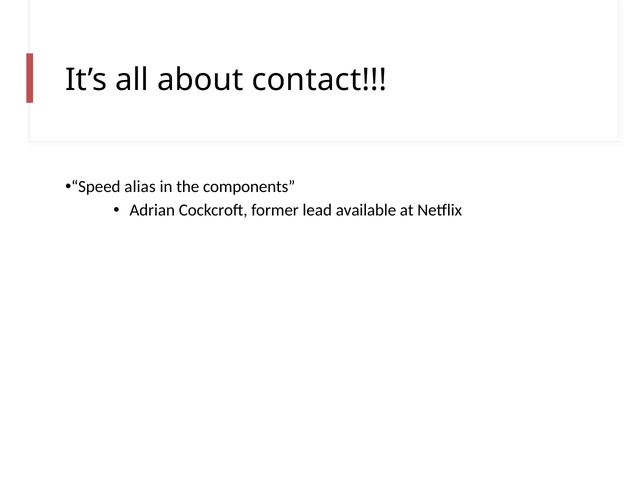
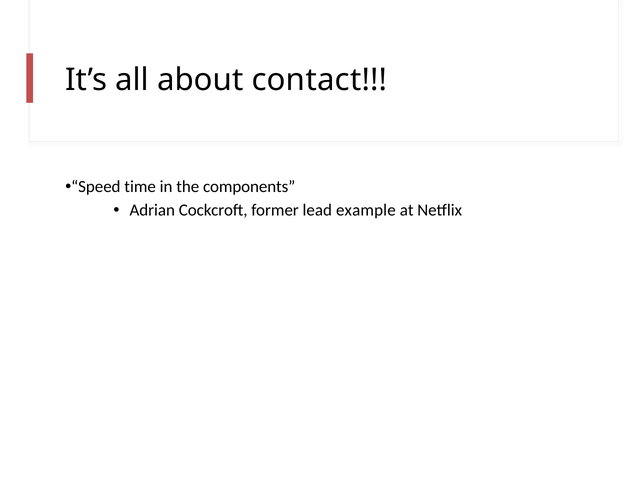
alias: alias -> time
available: available -> example
